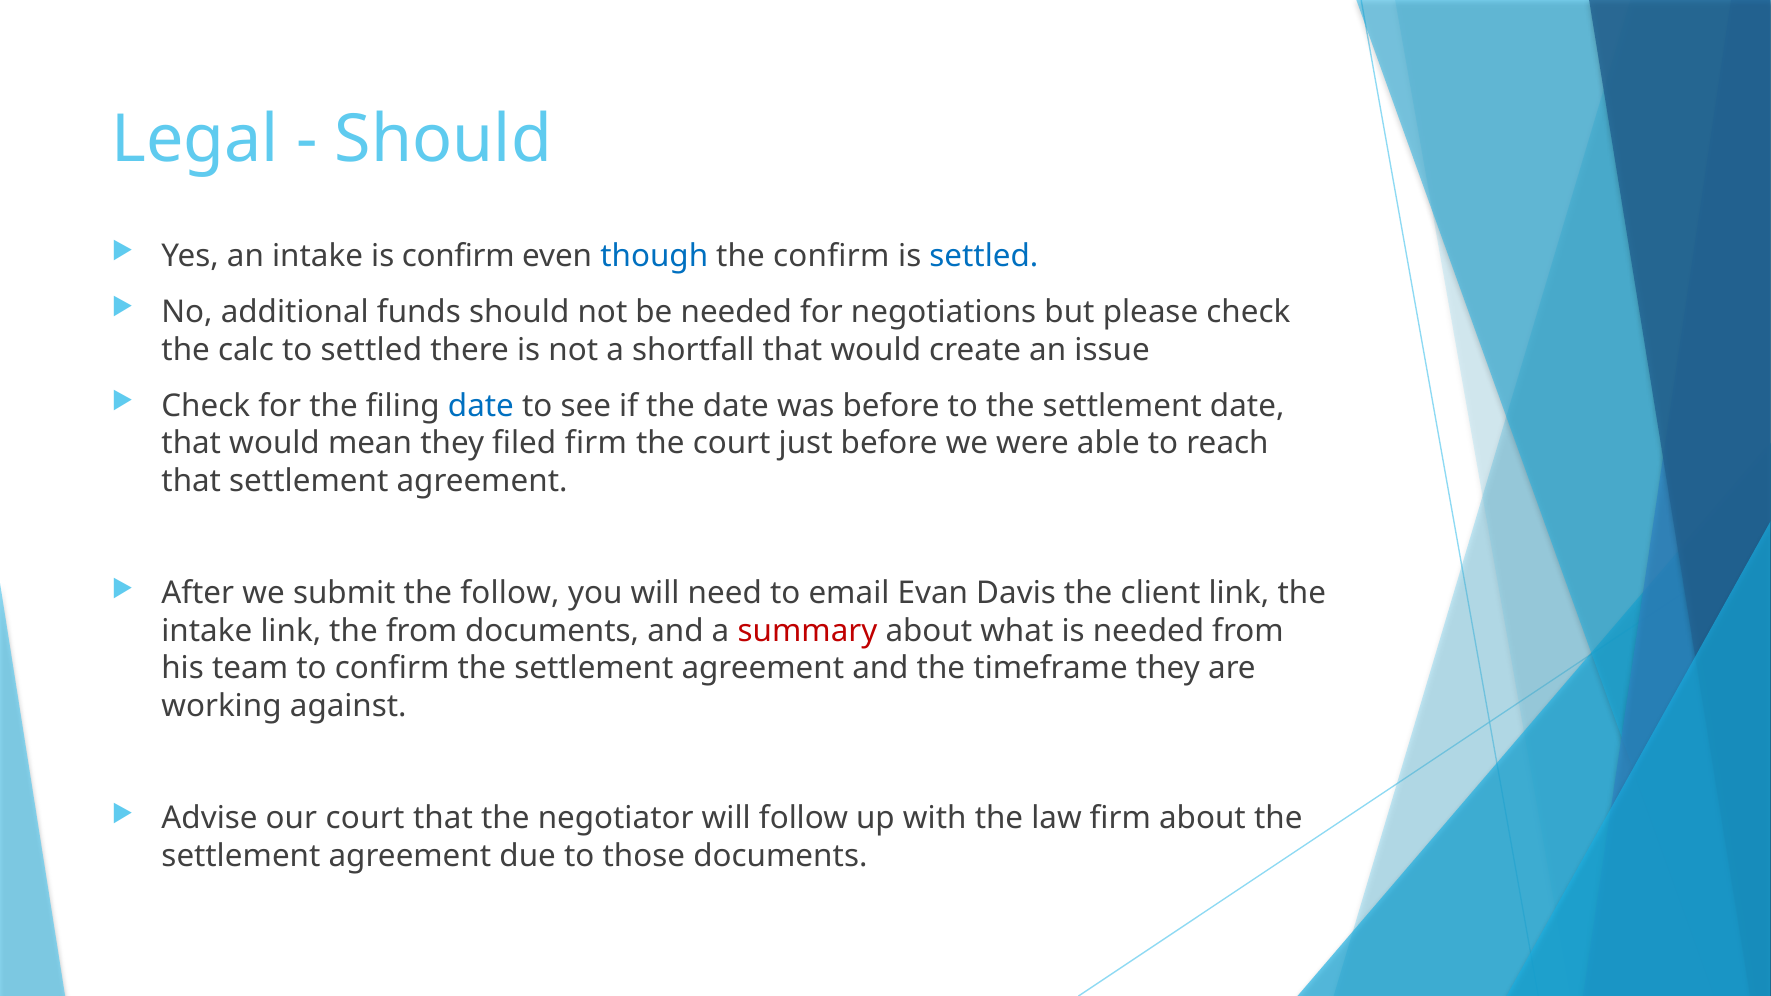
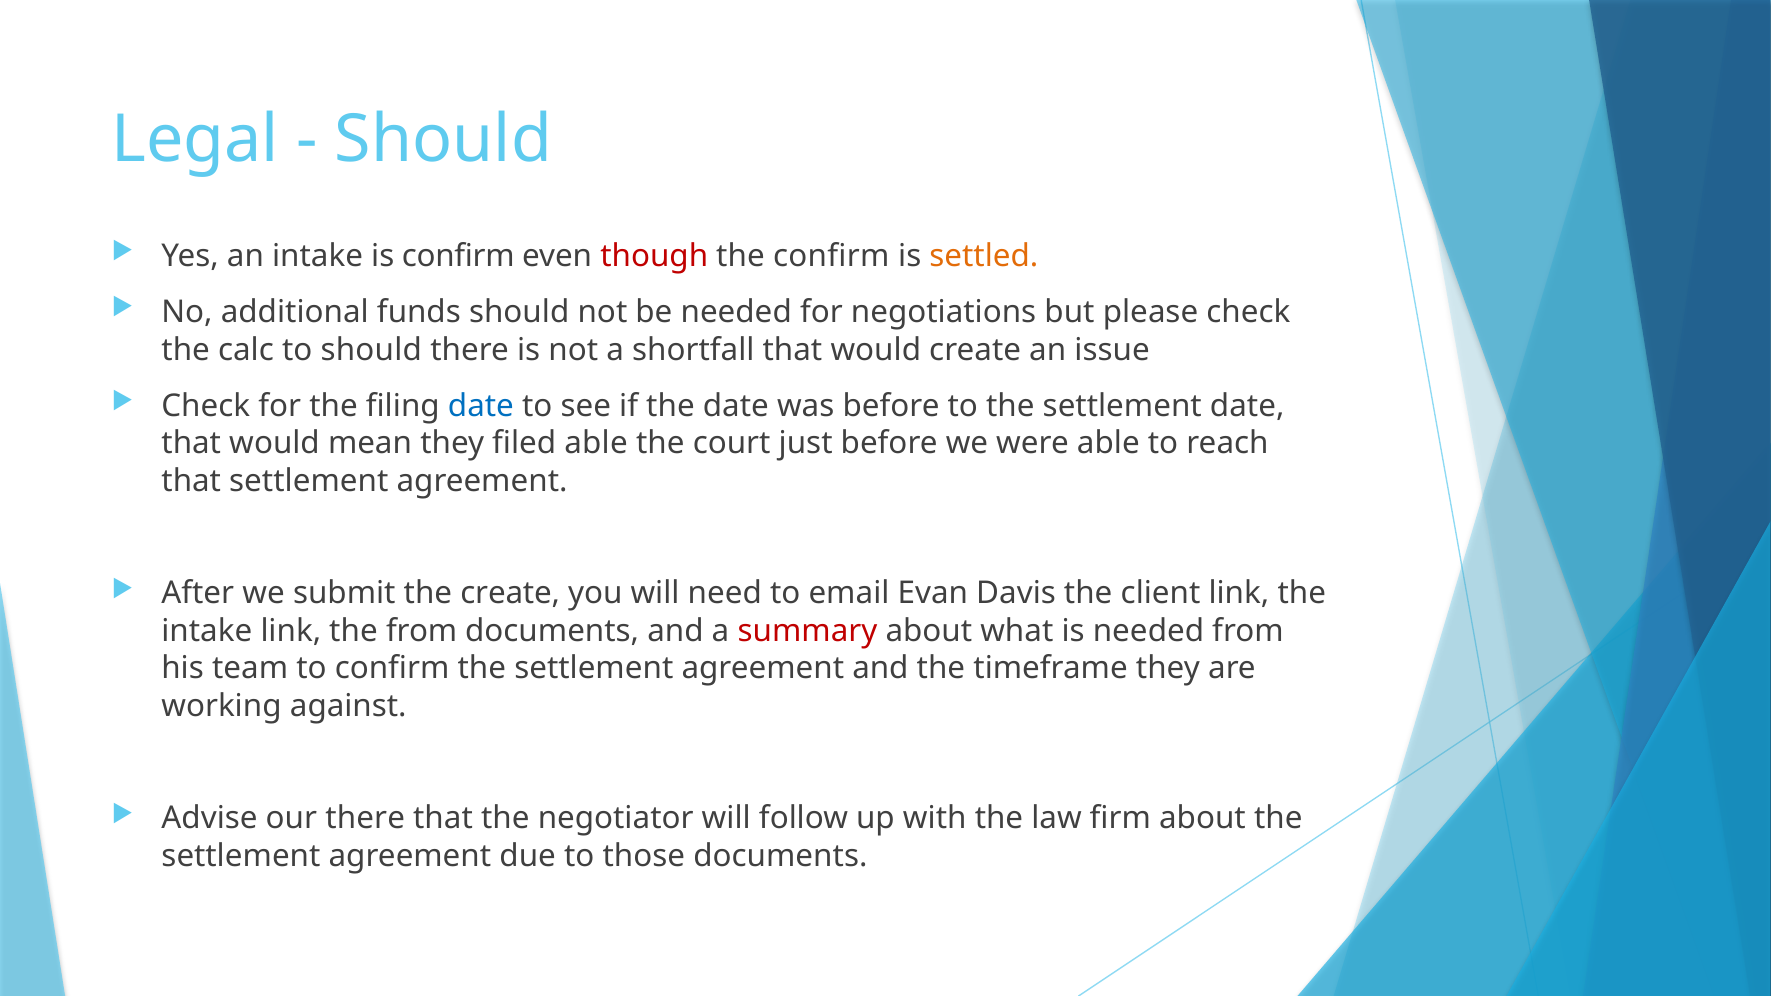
though colour: blue -> red
settled at (984, 256) colour: blue -> orange
to settled: settled -> should
filed firm: firm -> able
the follow: follow -> create
our court: court -> there
